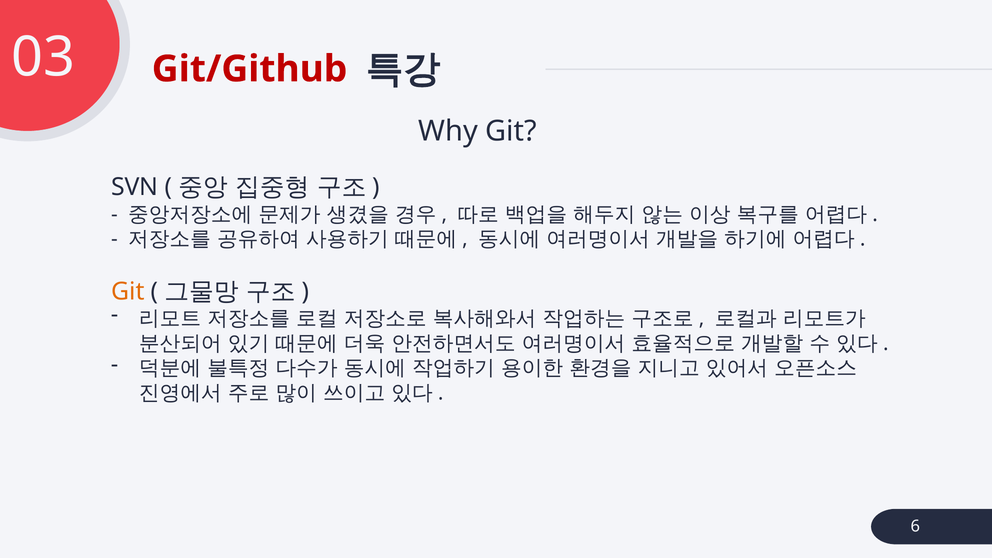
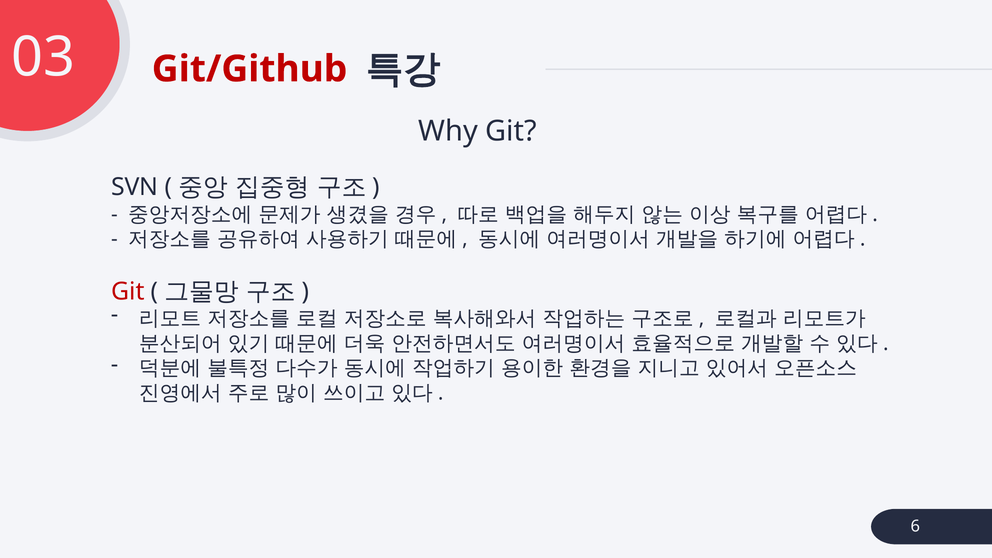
Git at (128, 291) colour: orange -> red
